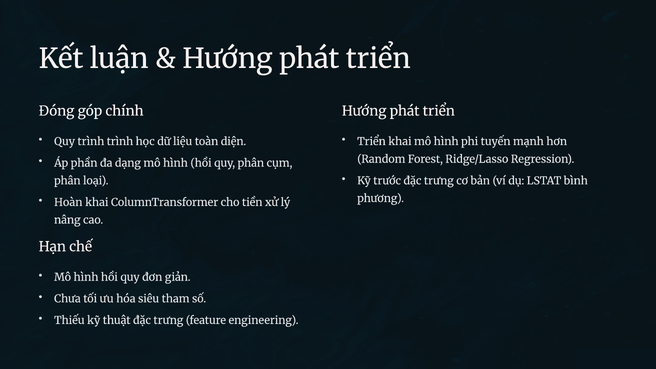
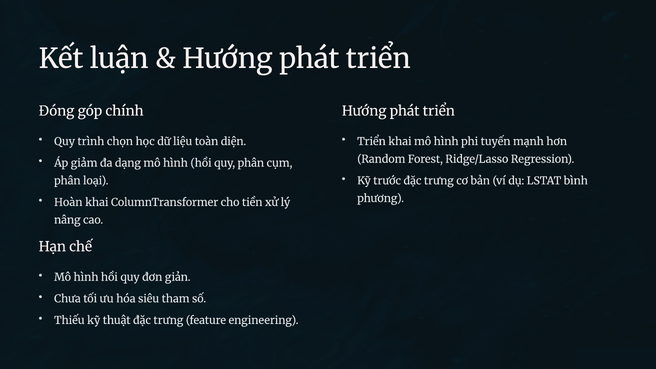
trình trình: trình -> chọn
phần: phần -> giảm
